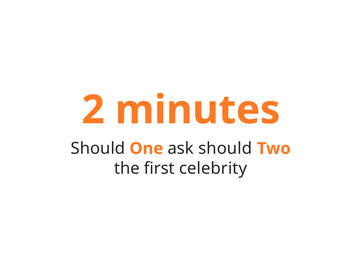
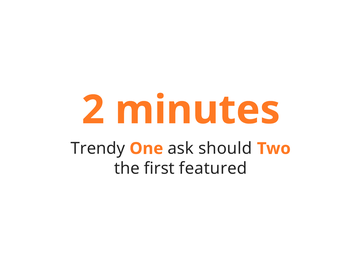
Should at (98, 149): Should -> Trendy
celebrity: celebrity -> featured
